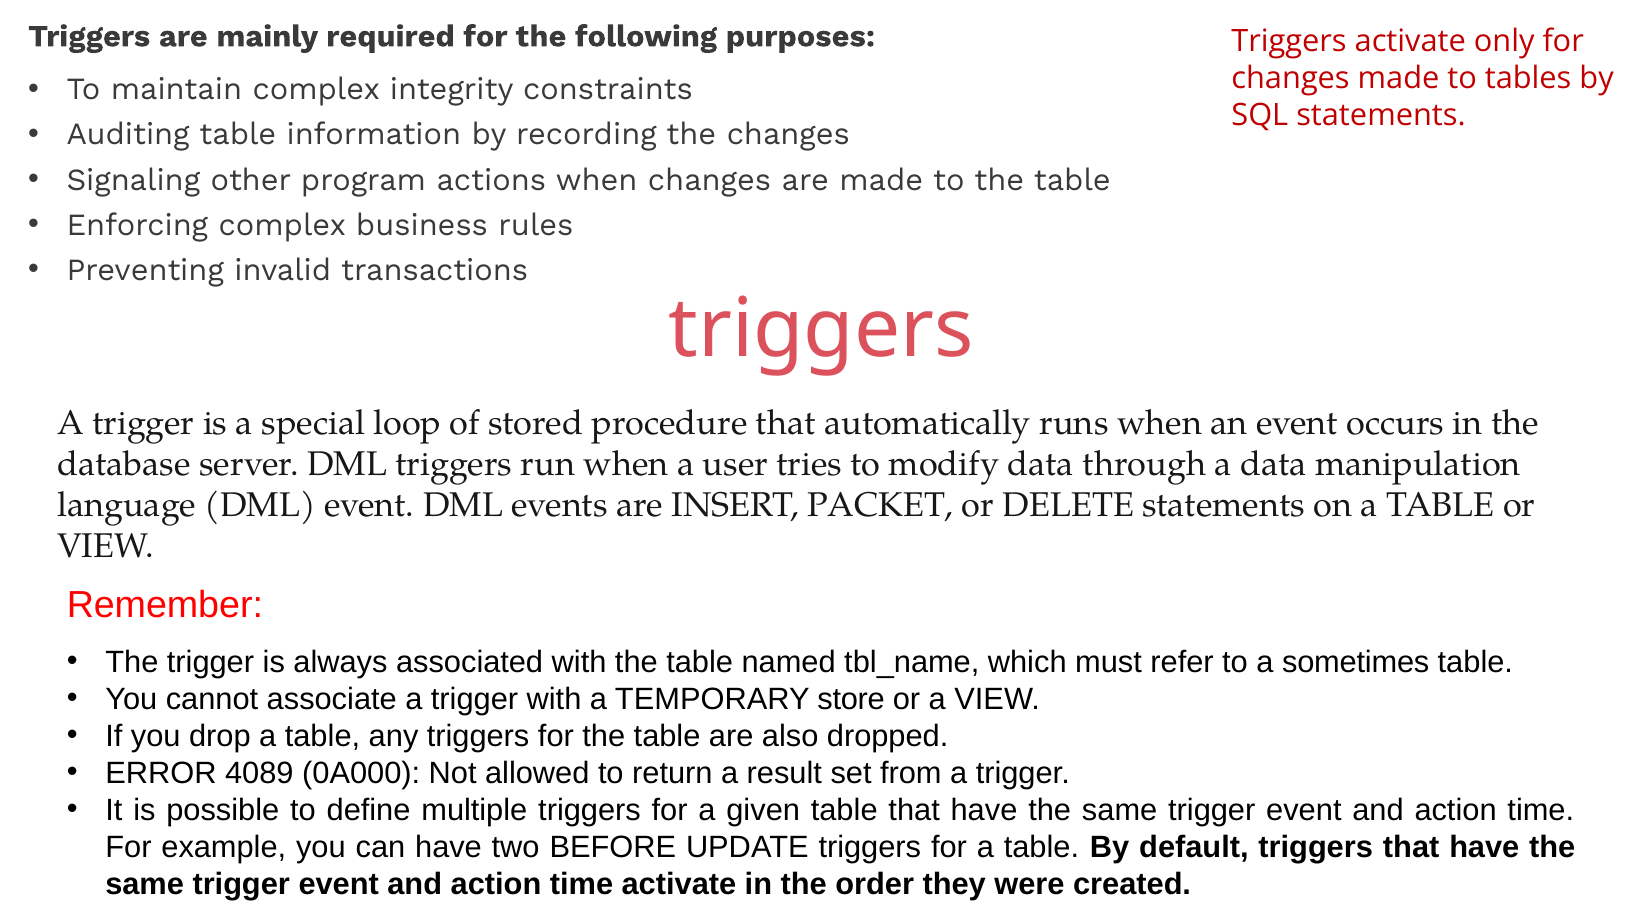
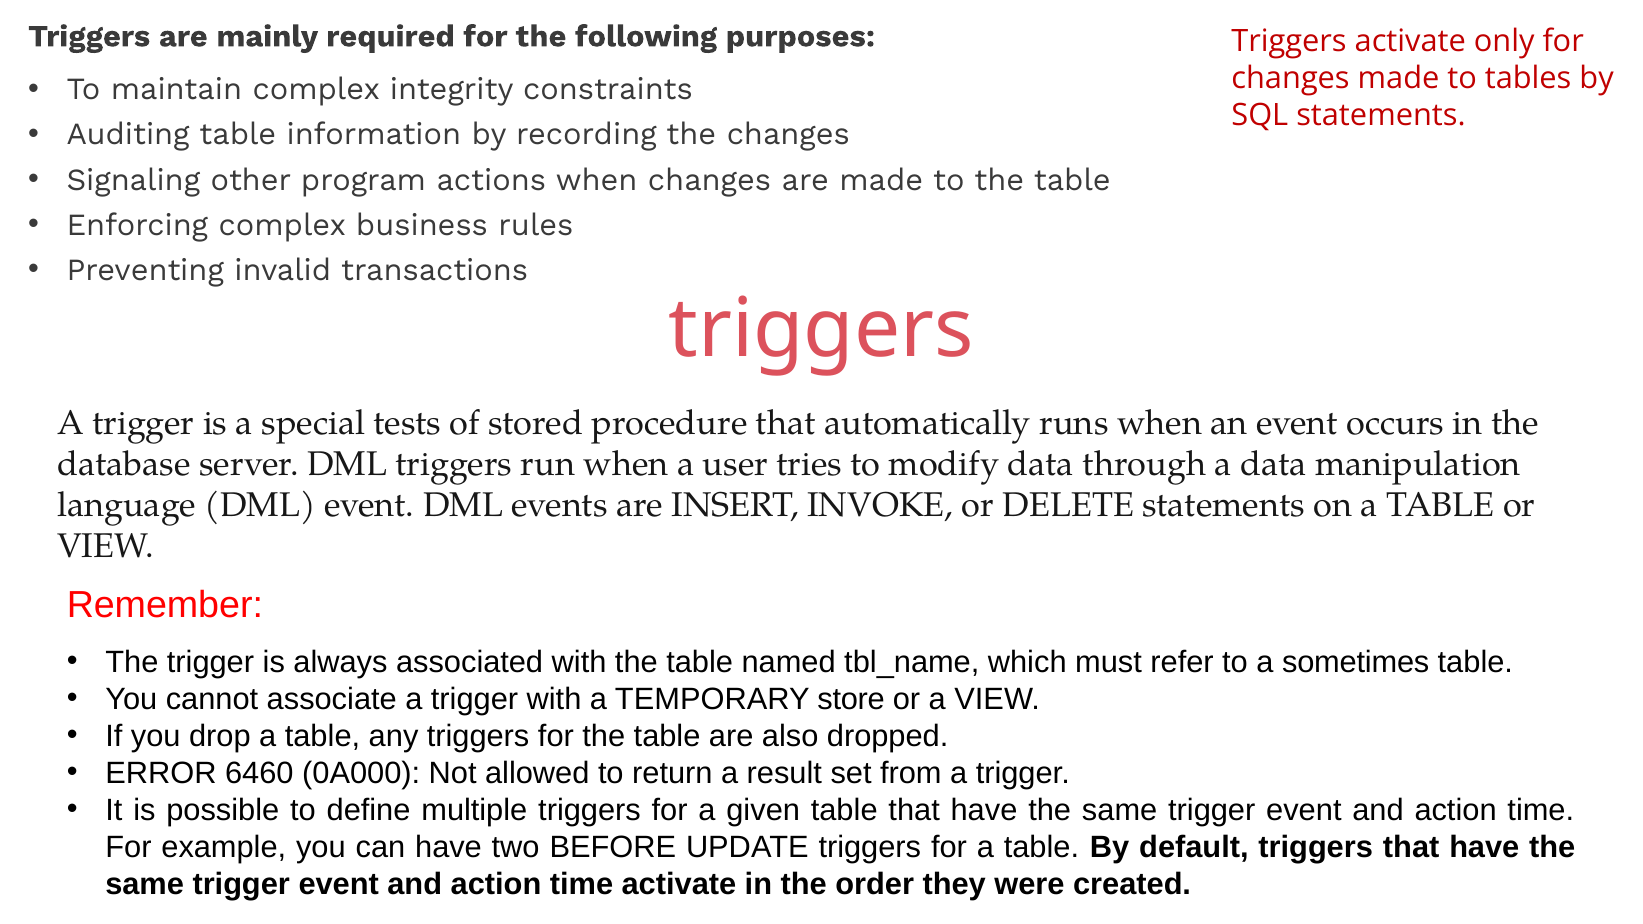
loop: loop -> tests
PACKET: PACKET -> INVOKE
4089: 4089 -> 6460
